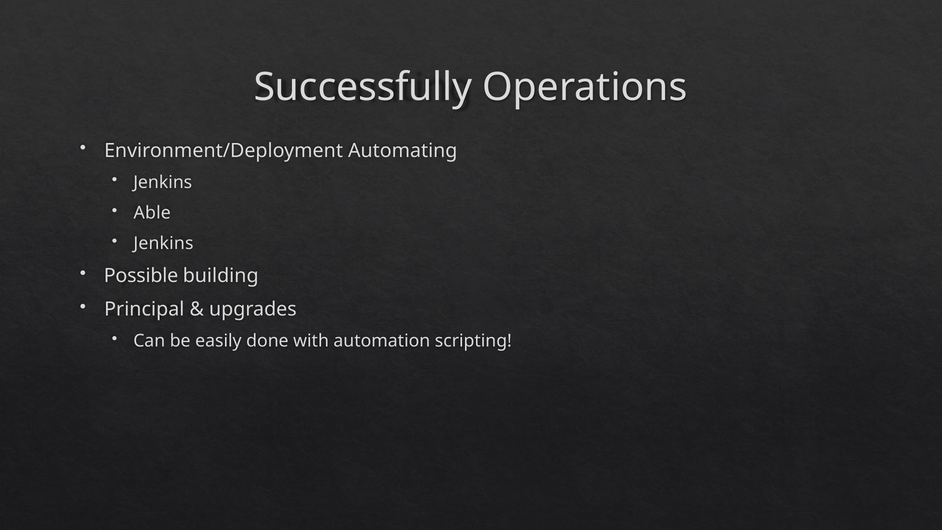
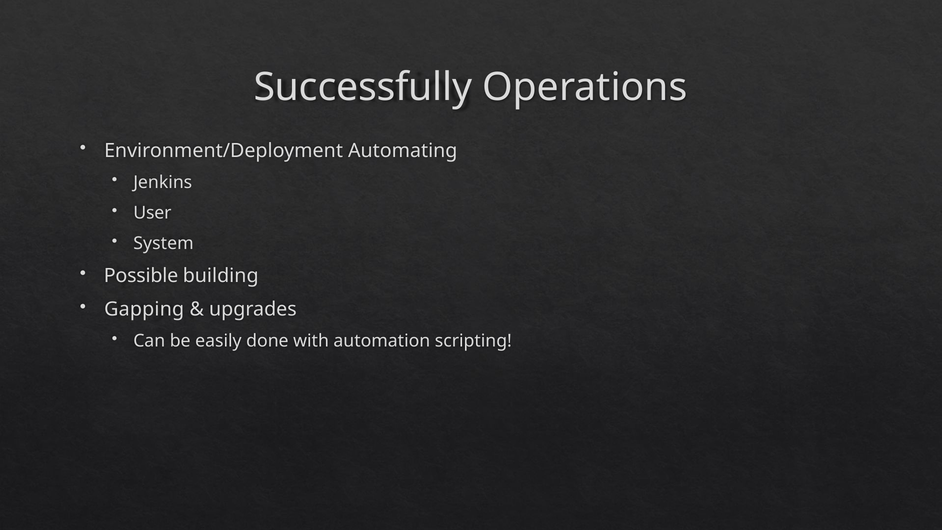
Able: Able -> User
Jenkins at (163, 243): Jenkins -> System
Principal: Principal -> Gapping
